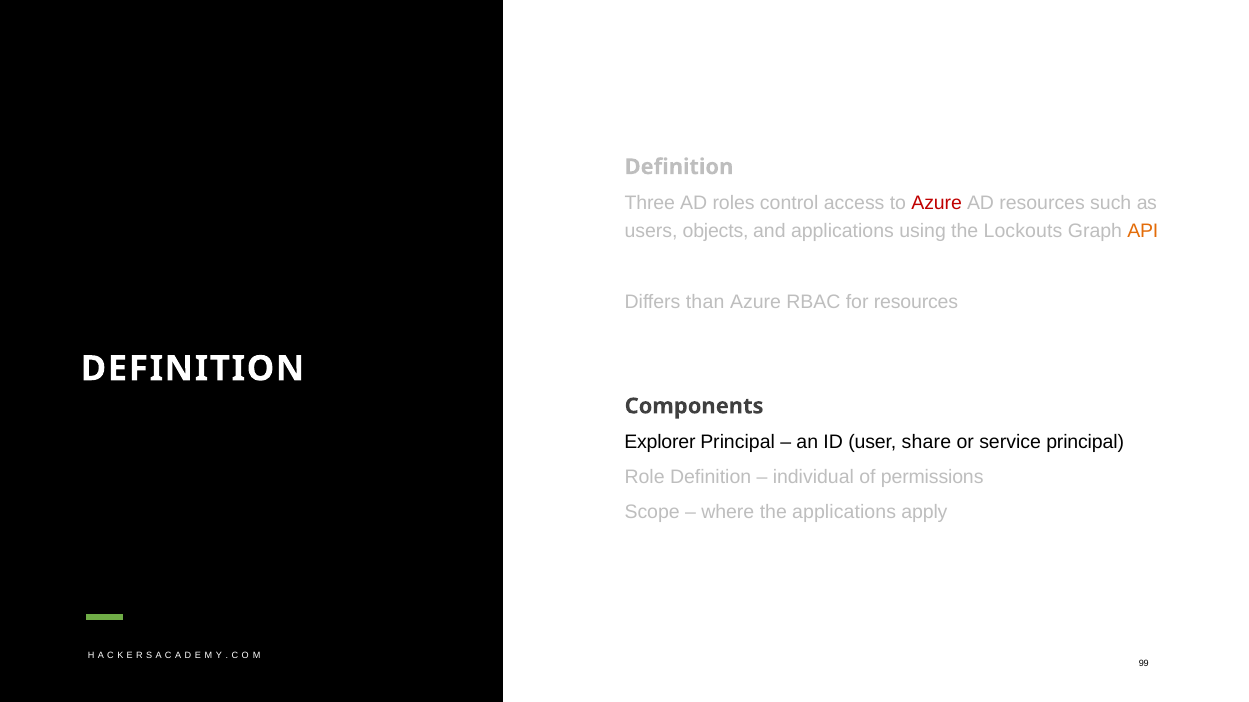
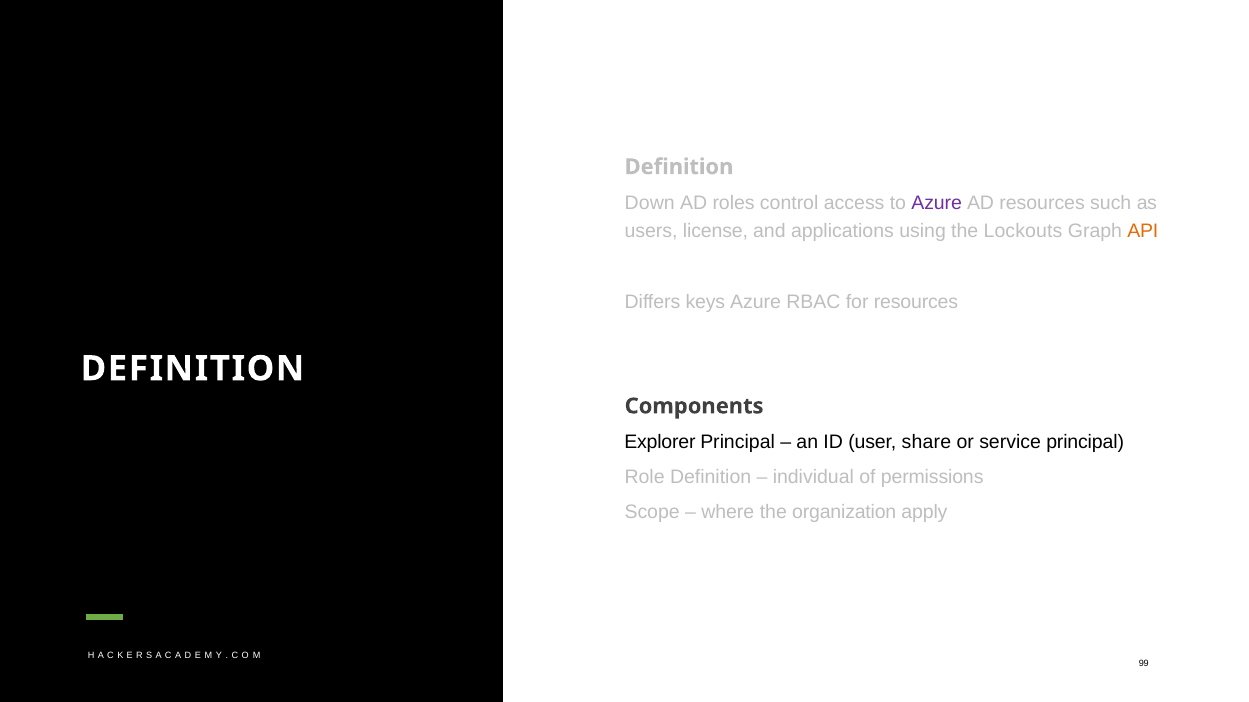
Three: Three -> Down
Azure at (937, 203) colour: red -> purple
objects: objects -> license
than: than -> keys
the applications: applications -> organization
